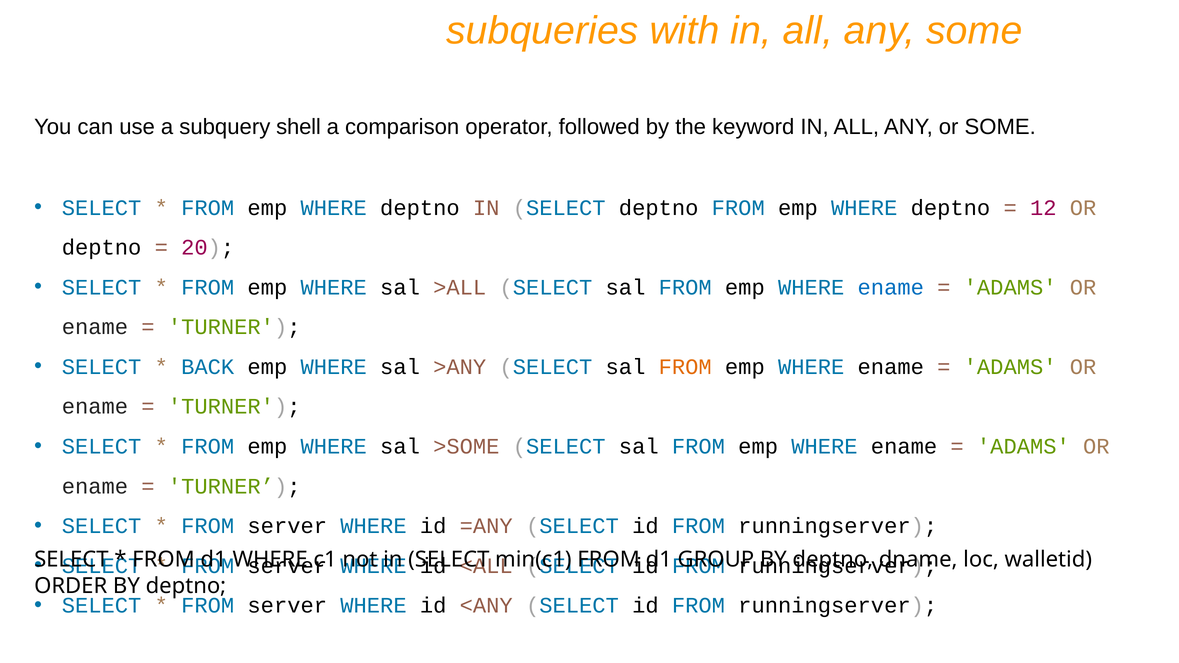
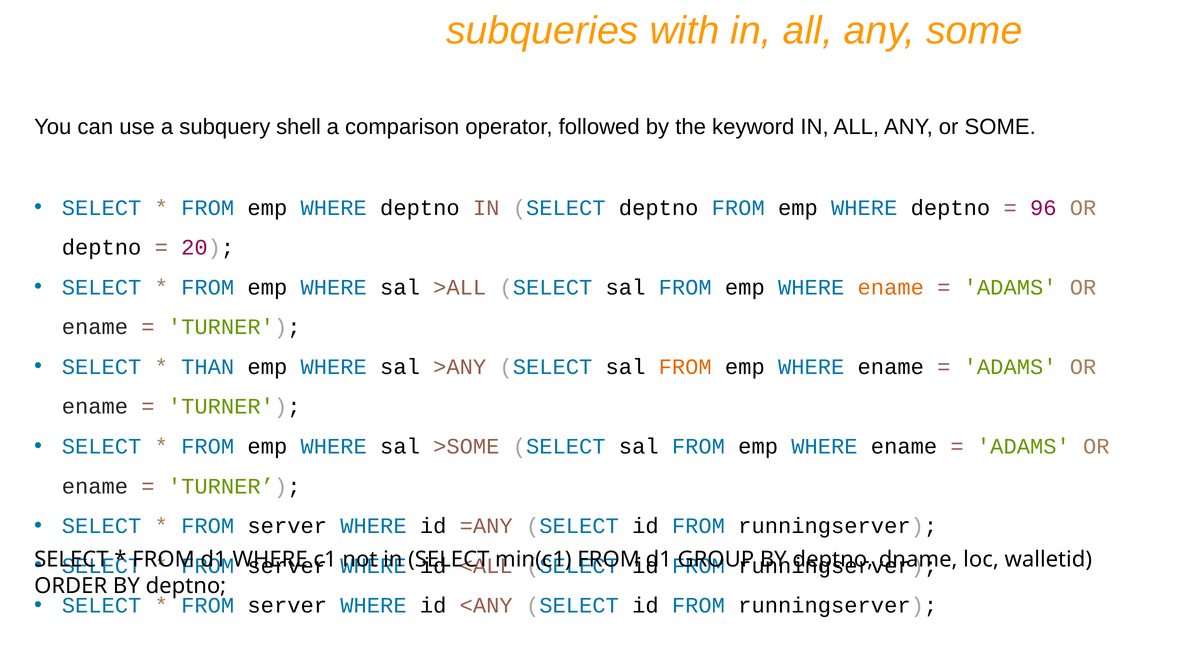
12: 12 -> 96
ename at (891, 287) colour: blue -> orange
BACK: BACK -> THAN
